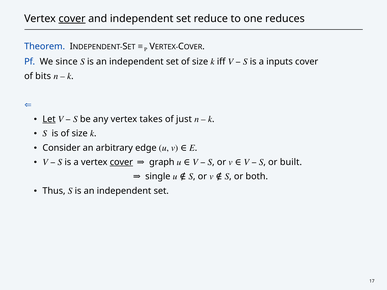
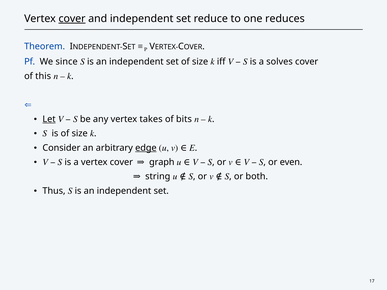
inputs: inputs -> solves
bits: bits -> this
just: just -> bits
edge underline: none -> present
cover at (121, 162) underline: present -> none
built: built -> even
single: single -> string
